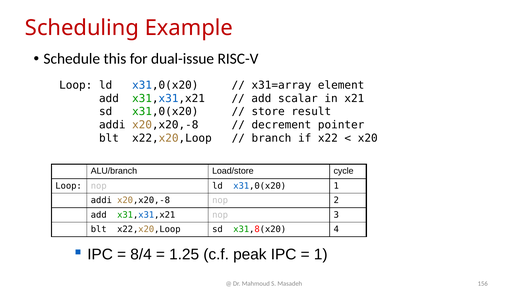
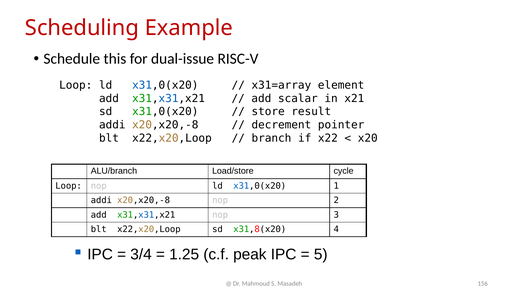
8/4: 8/4 -> 3/4
1 at (321, 254): 1 -> 5
